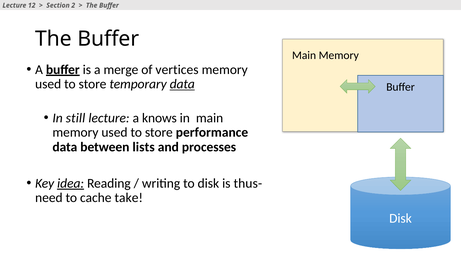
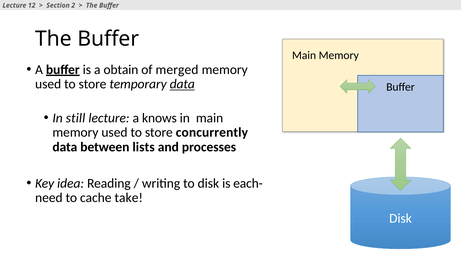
merge: merge -> obtain
vertices: vertices -> merged
performance: performance -> concurrently
idea underline: present -> none
thus-: thus- -> each-
